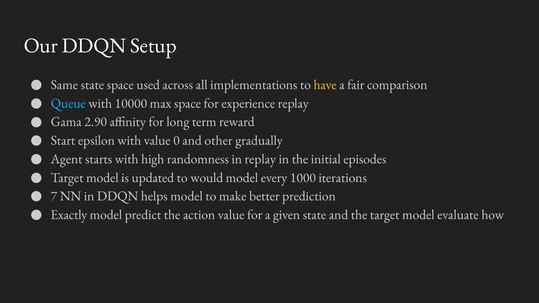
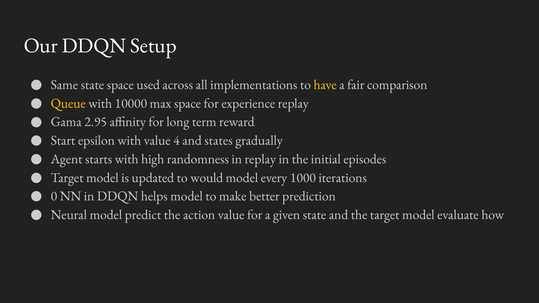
Queue colour: light blue -> yellow
2.90: 2.90 -> 2.95
0: 0 -> 4
other: other -> states
7: 7 -> 0
Exactly: Exactly -> Neural
